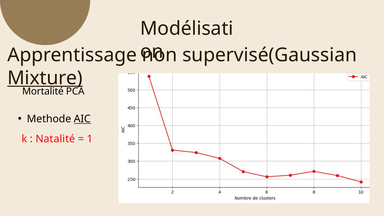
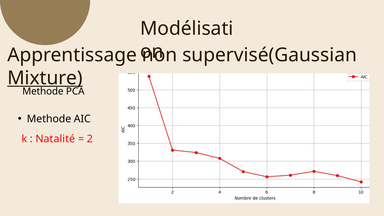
Mortalité at (43, 91): Mortalité -> Methode
AIC underline: present -> none
1: 1 -> 2
